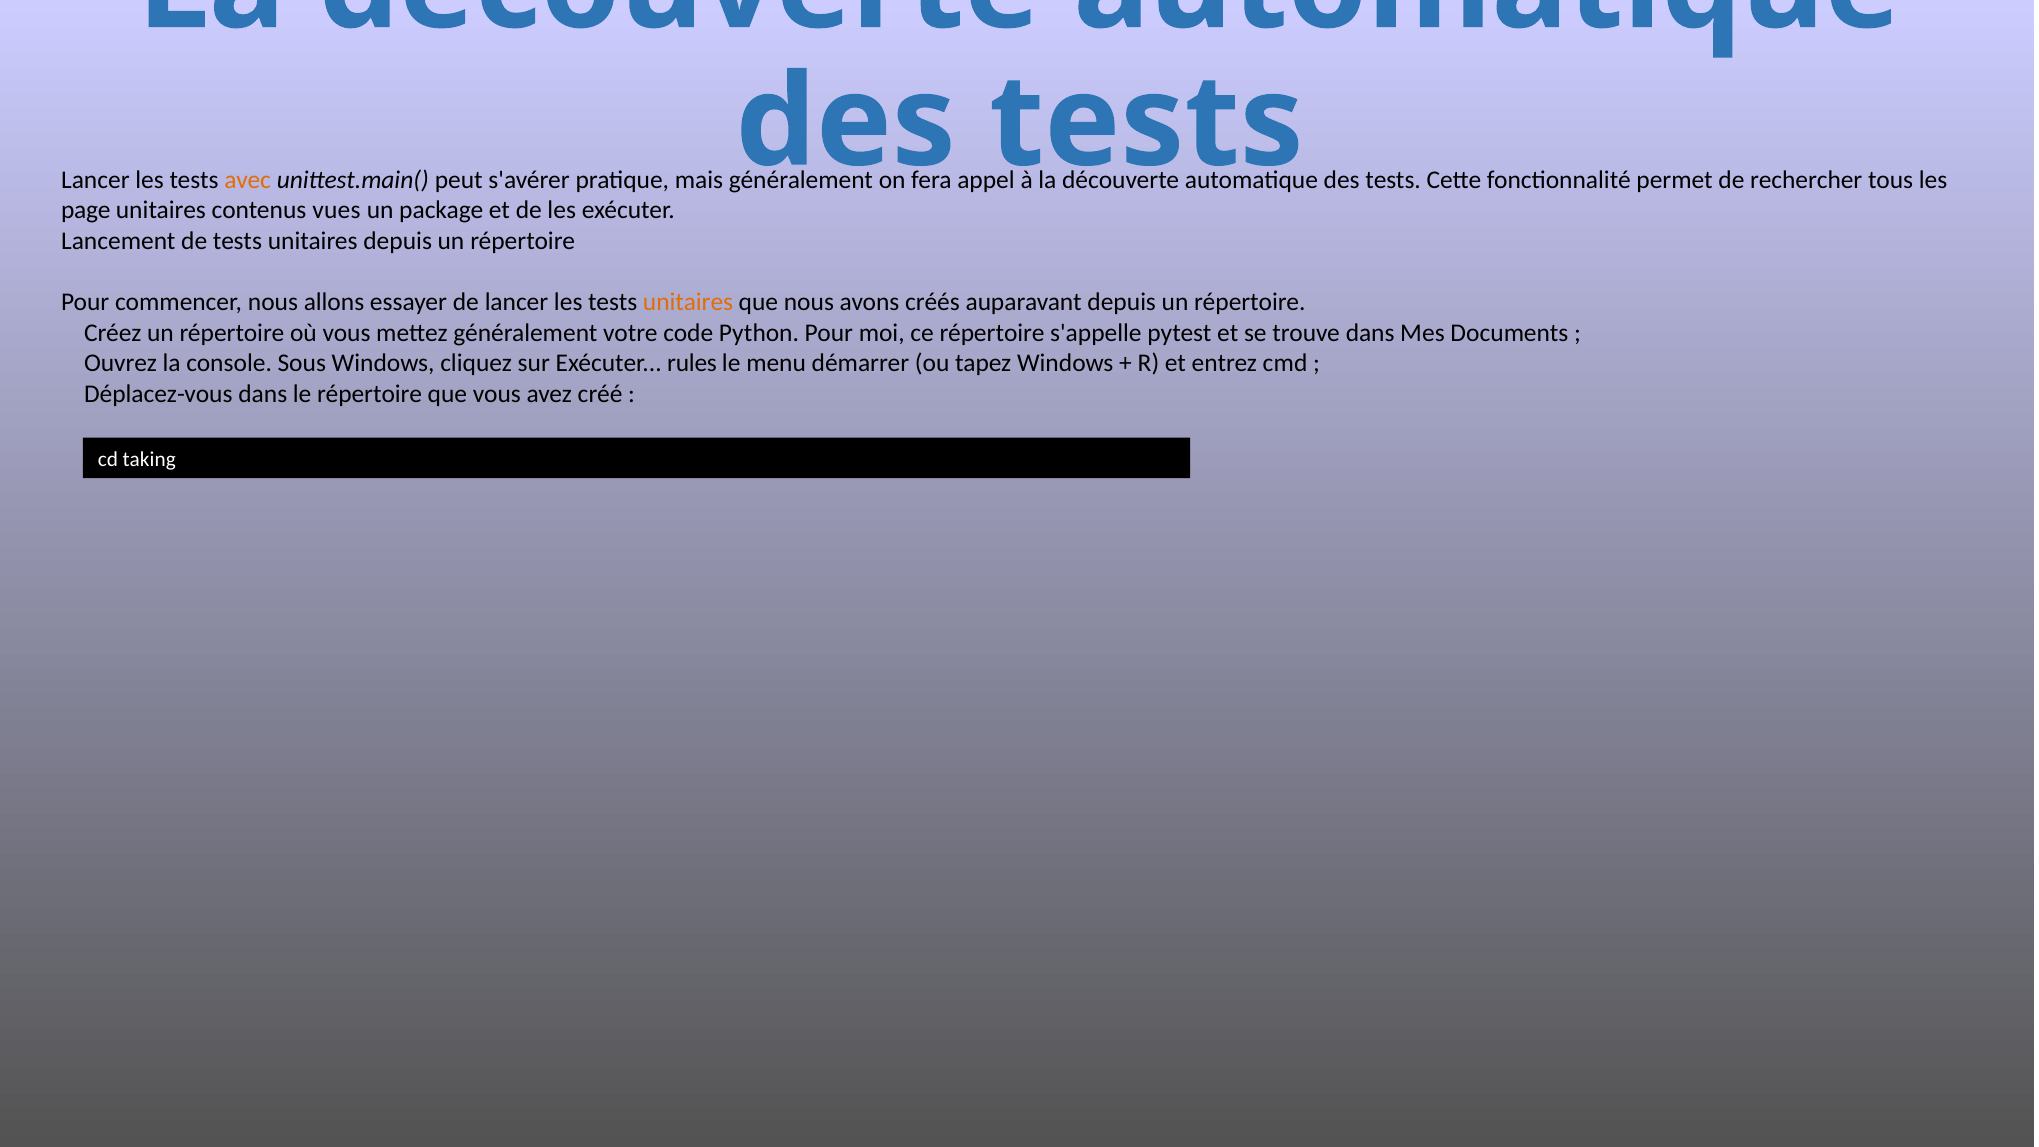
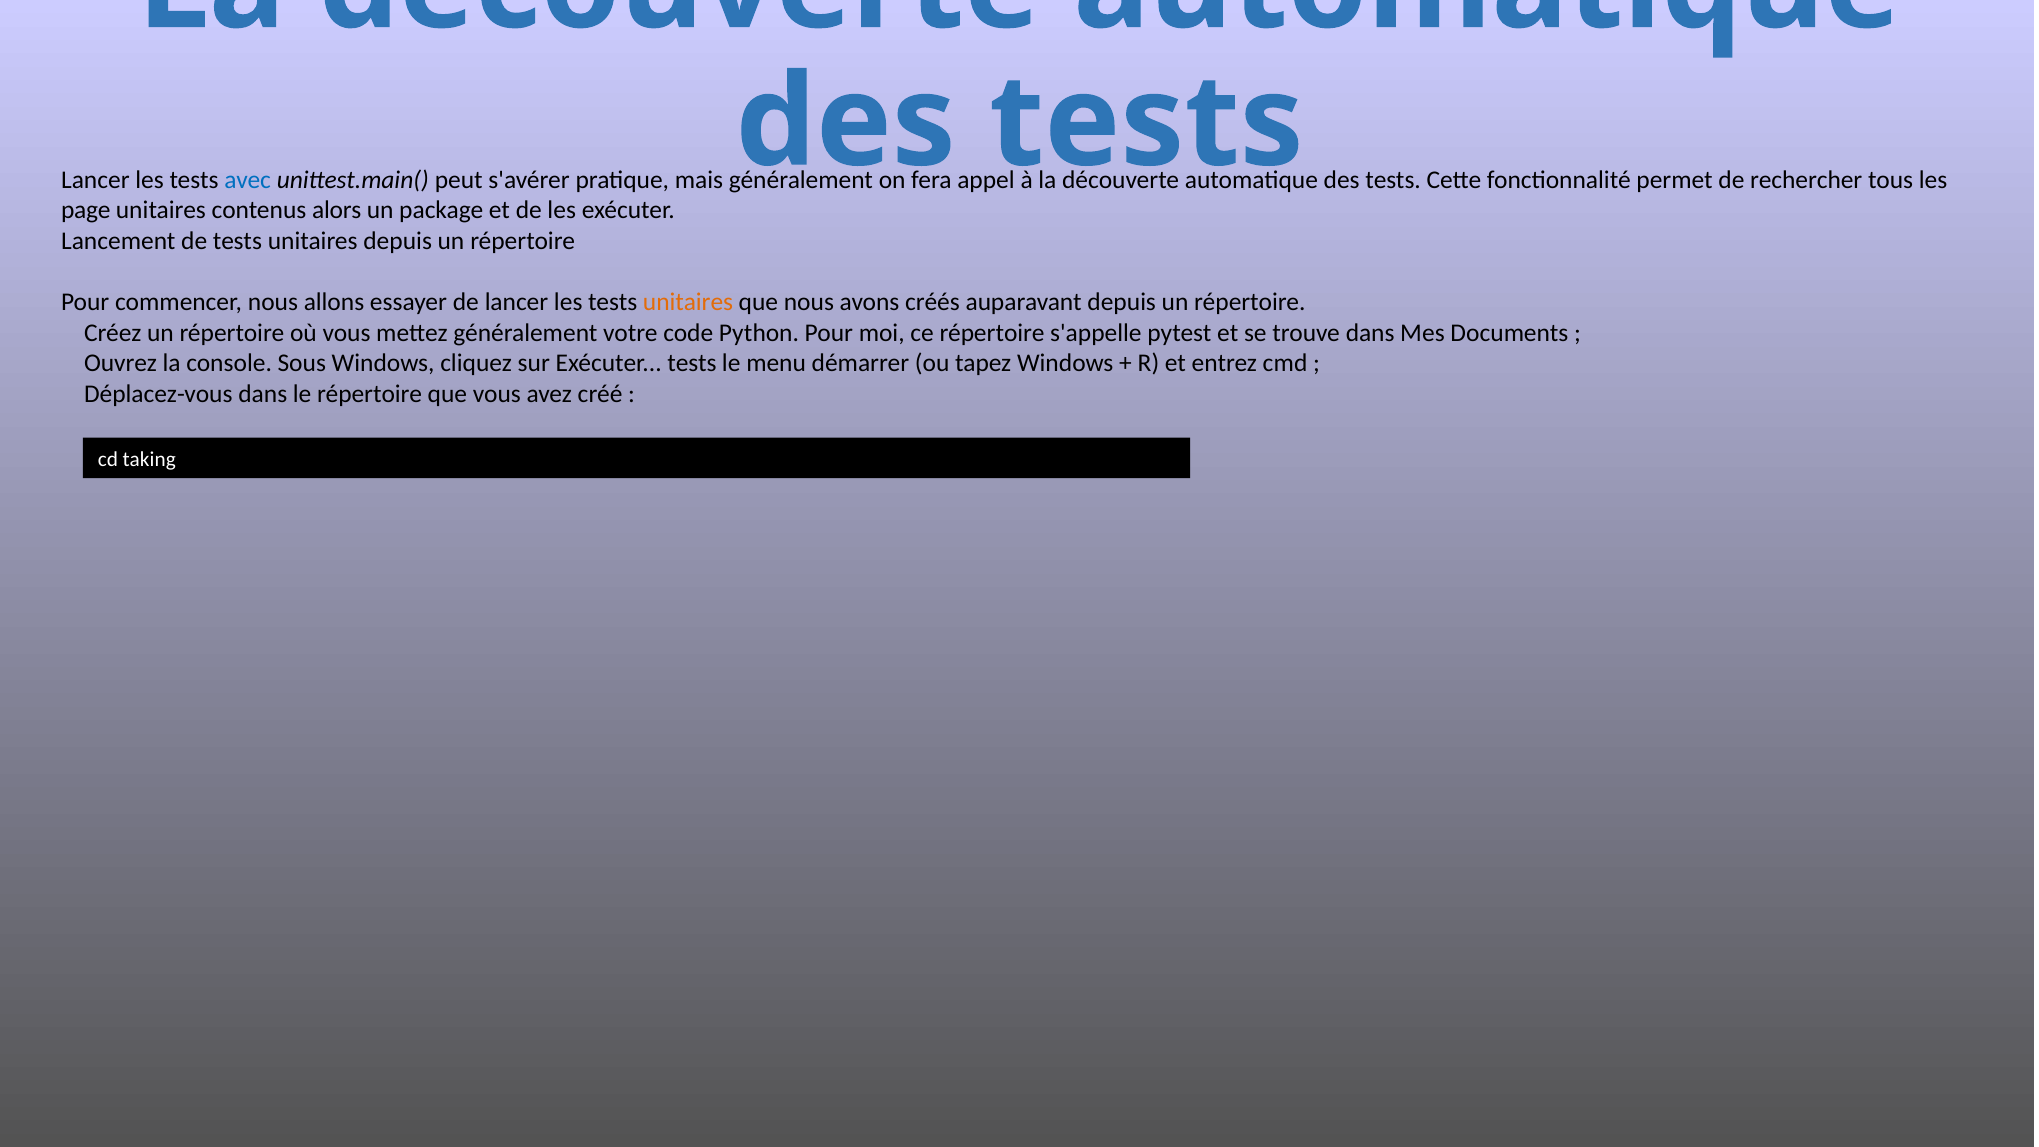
avec colour: orange -> blue
vues: vues -> alors
Exécuter rules: rules -> tests
